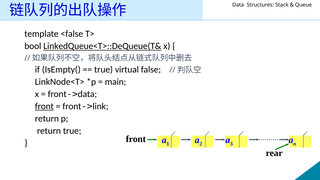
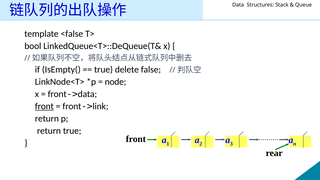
LinkedQueue<T>::DeQueue(T& underline: present -> none
virtual: virtual -> delete
main: main -> node
